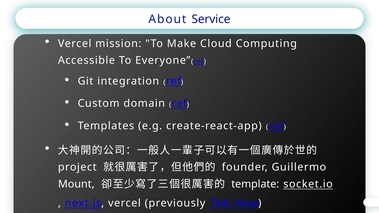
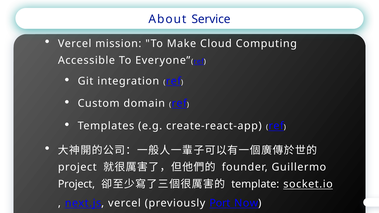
Mount at (76, 184): Mount -> Project
Test: Test -> Port
